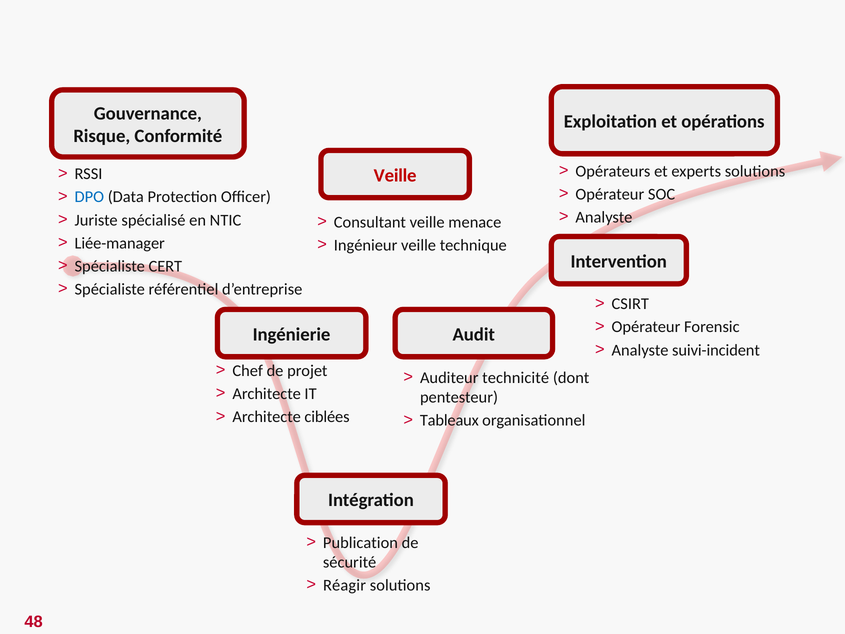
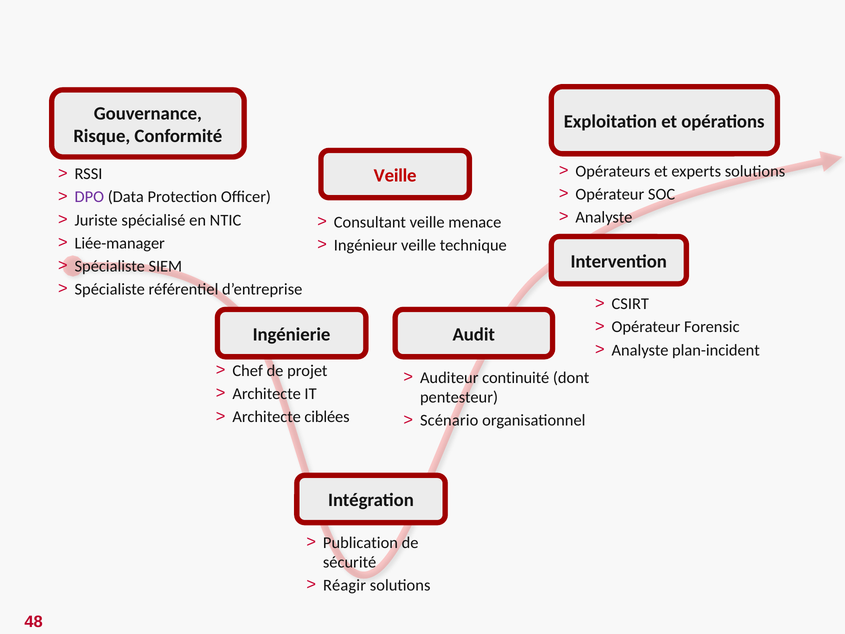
DPO colour: blue -> purple
CERT: CERT -> SIEM
suivi-incident: suivi-incident -> plan-incident
technicité: technicité -> continuité
Tableaux: Tableaux -> Scénario
